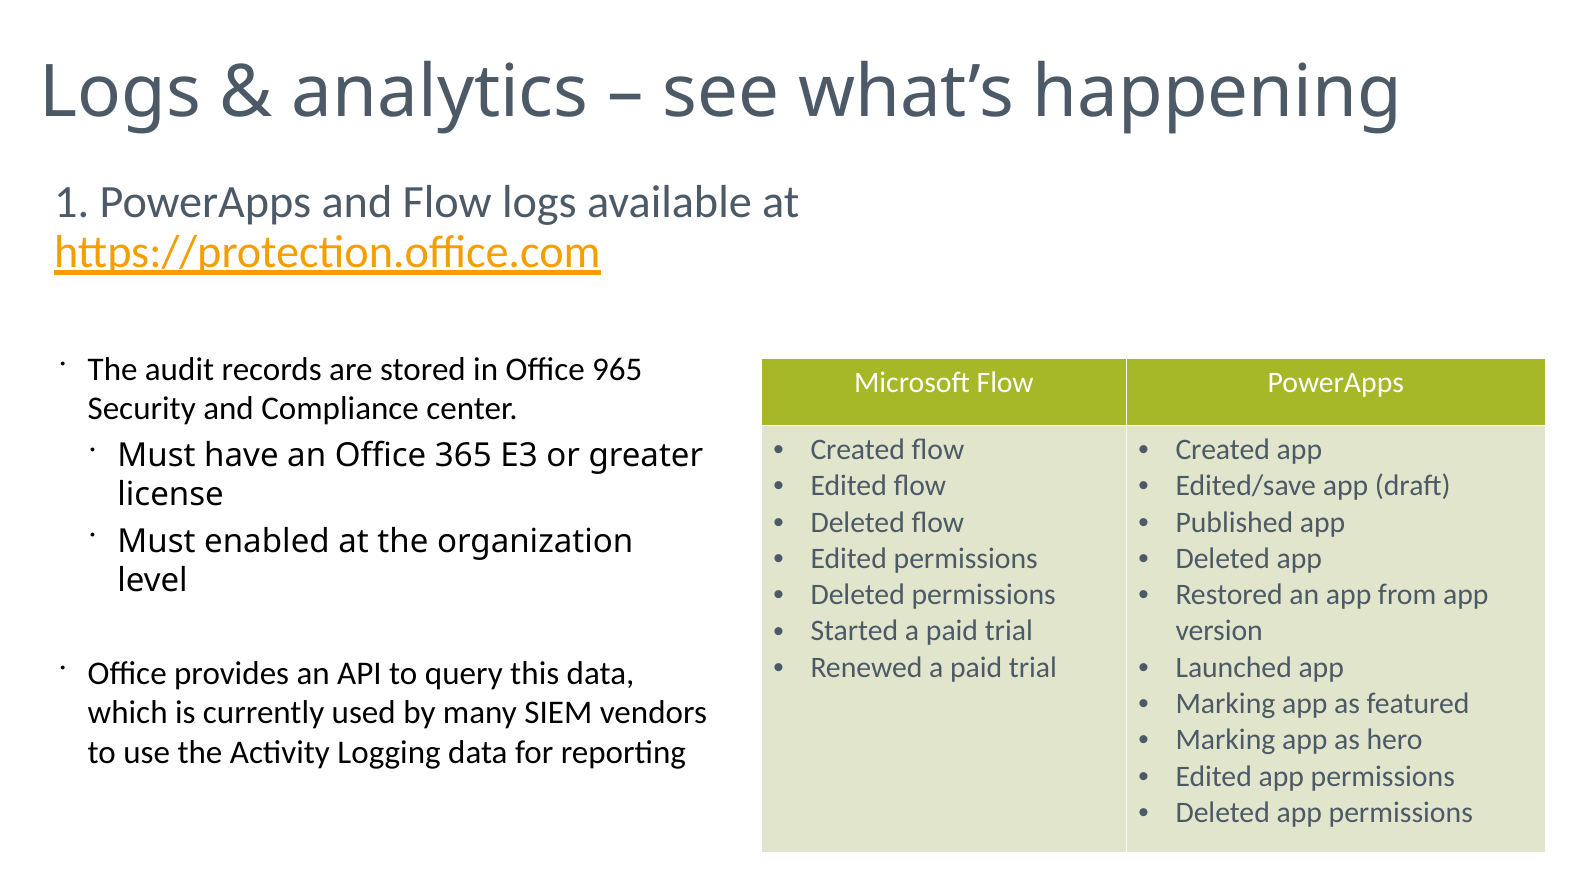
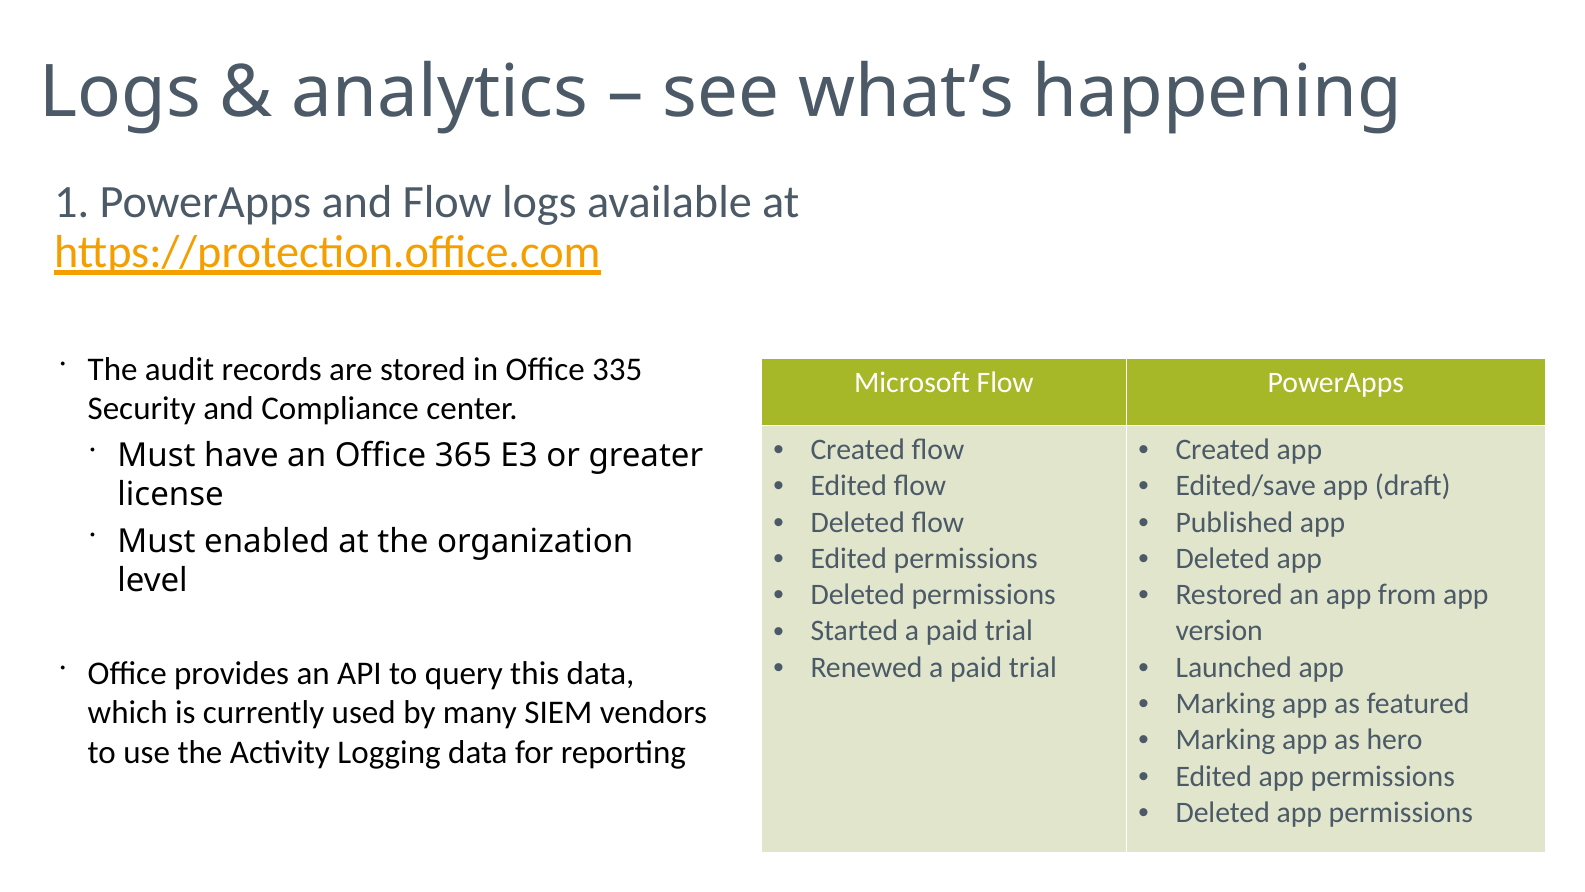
965: 965 -> 335
